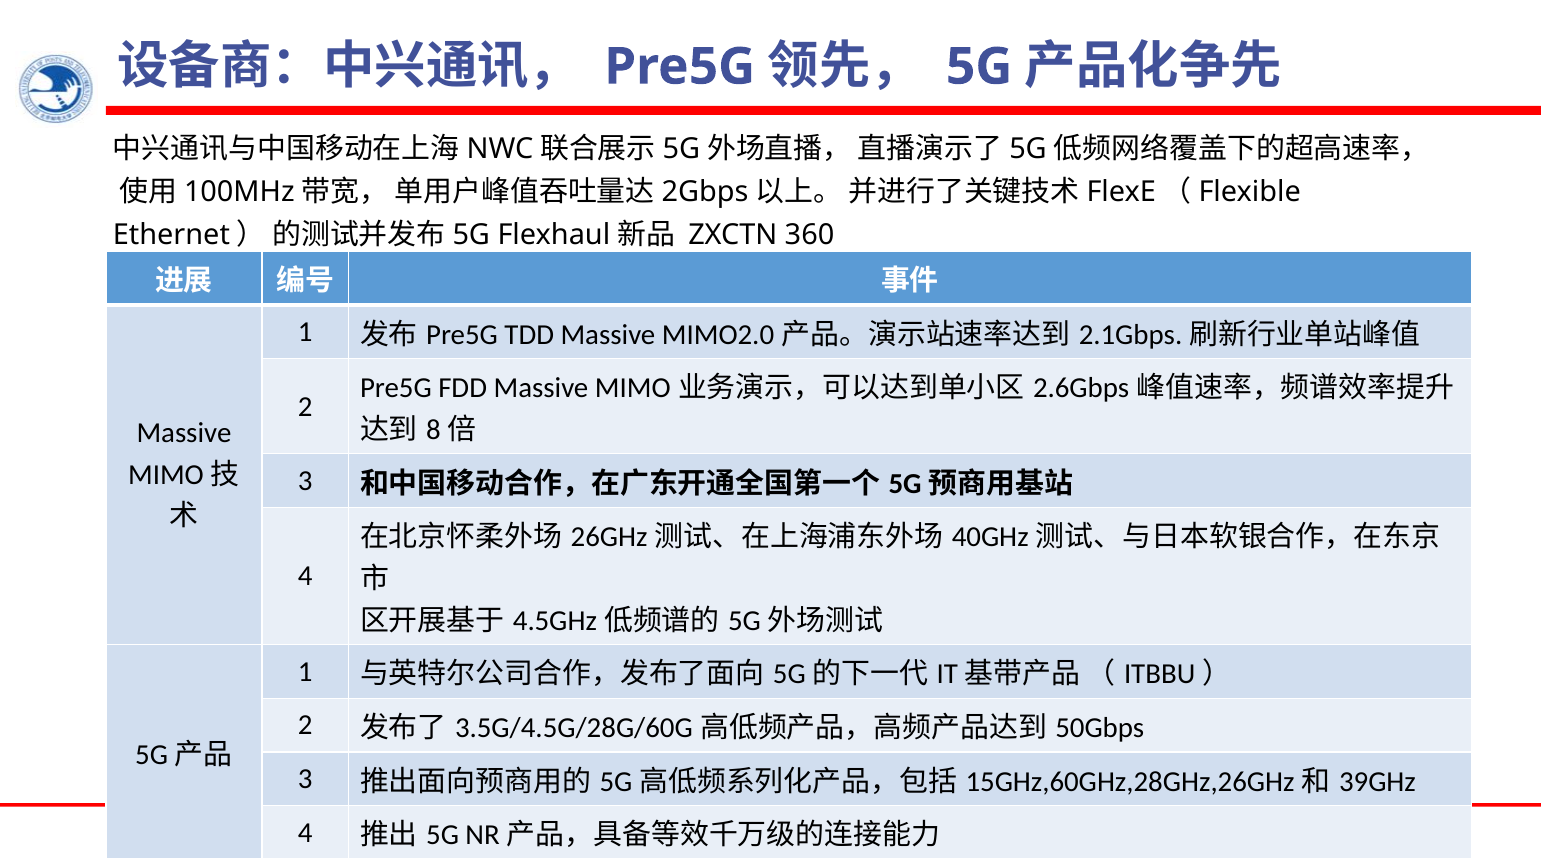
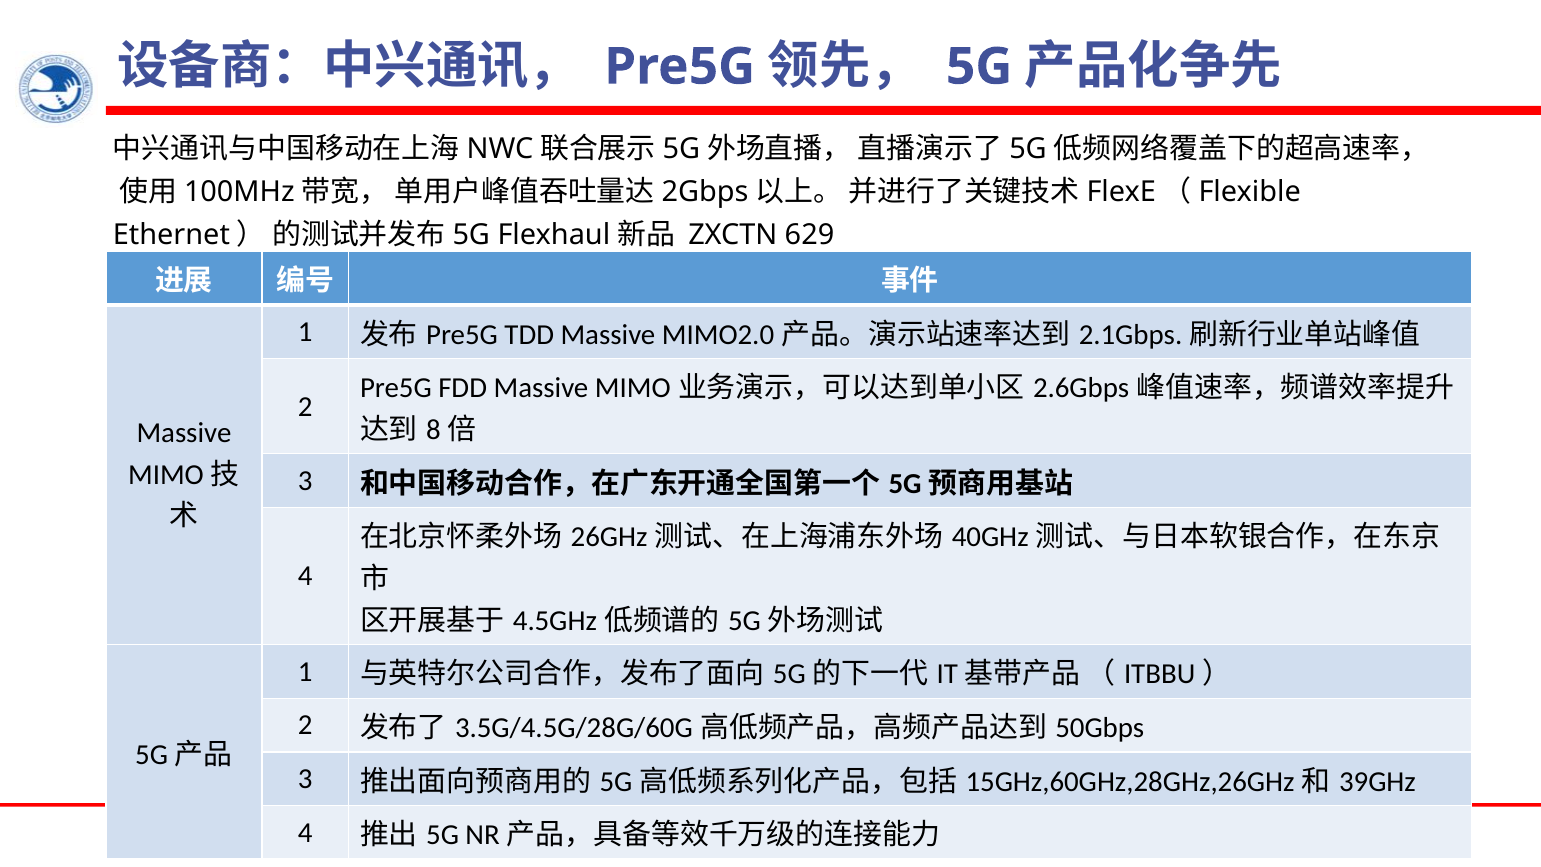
360: 360 -> 629
